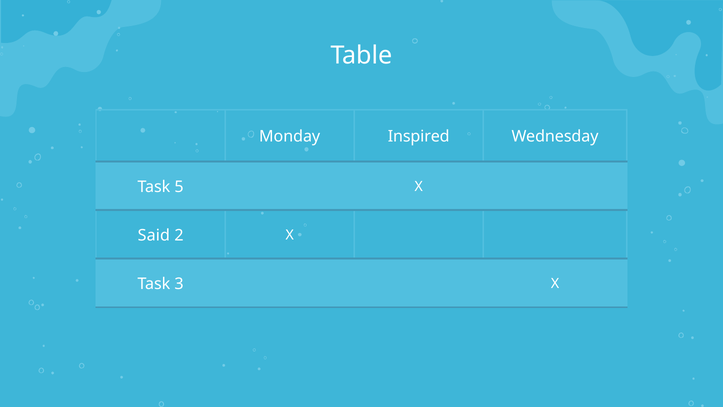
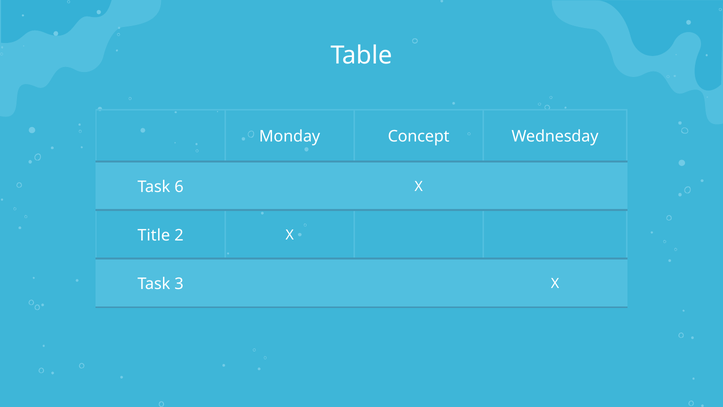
Inspired: Inspired -> Concept
5: 5 -> 6
Said: Said -> Title
